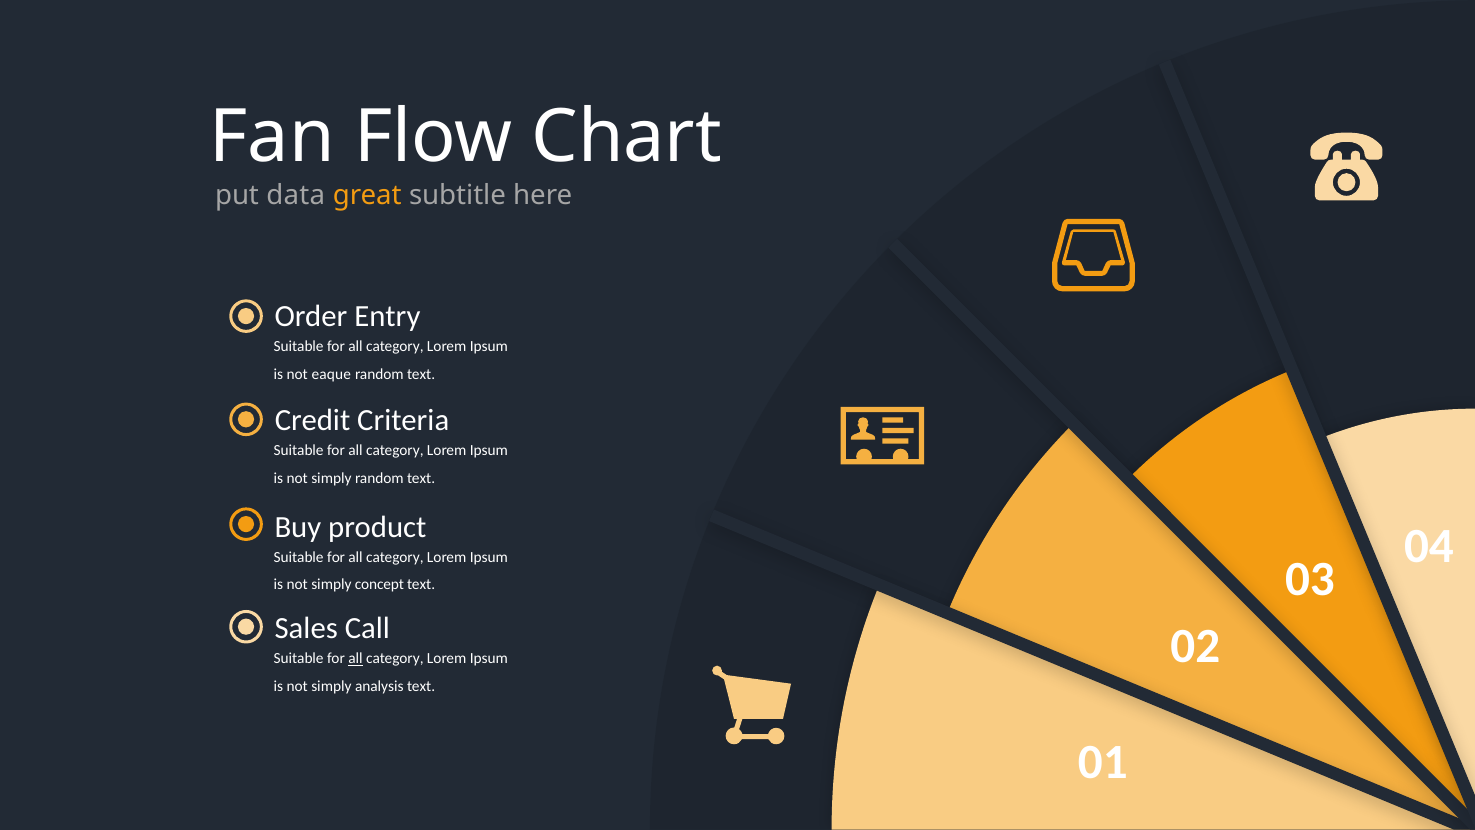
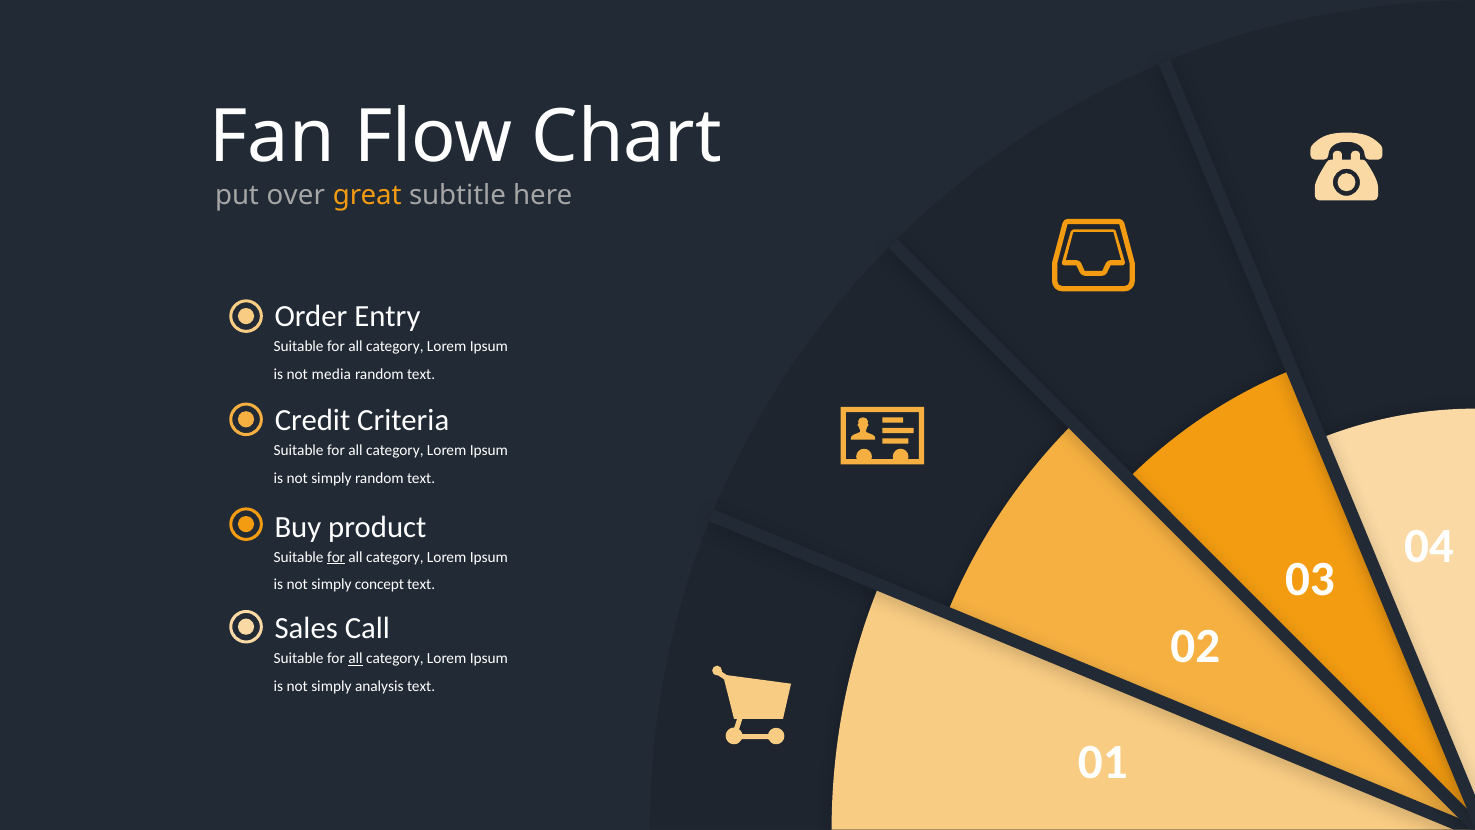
data: data -> over
eaque: eaque -> media
for at (336, 557) underline: none -> present
